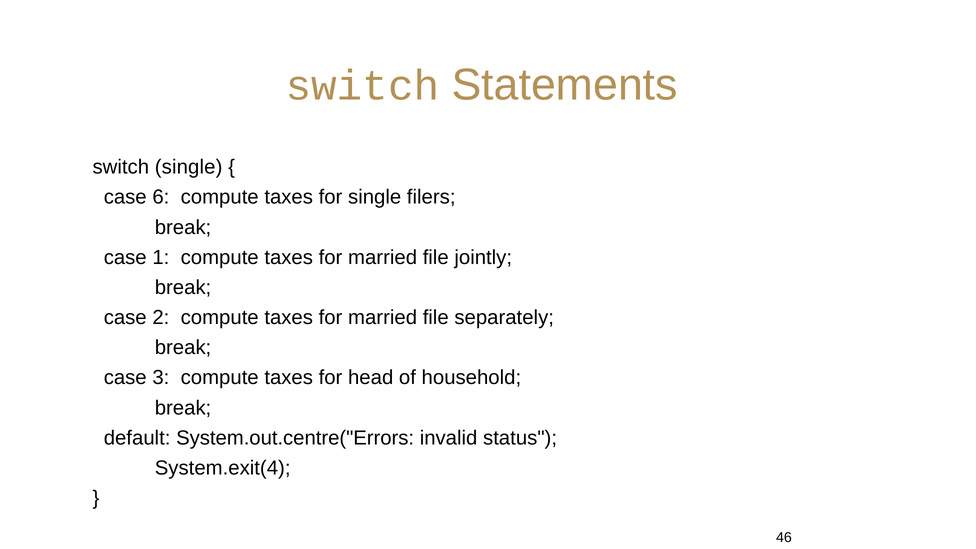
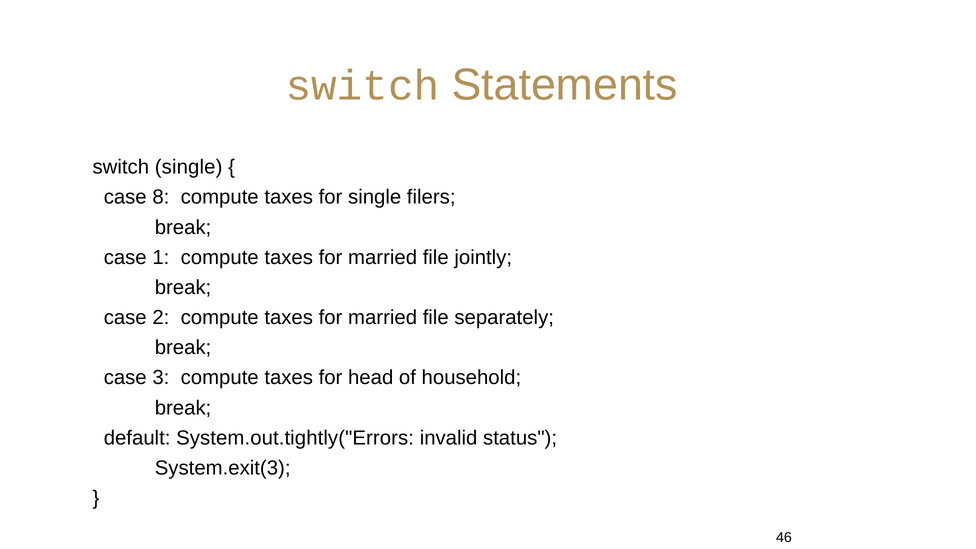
6: 6 -> 8
System.out.centre("Errors: System.out.centre("Errors -> System.out.tightly("Errors
System.exit(4: System.exit(4 -> System.exit(3
